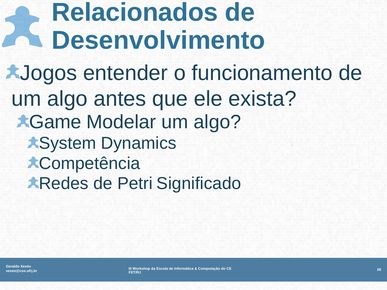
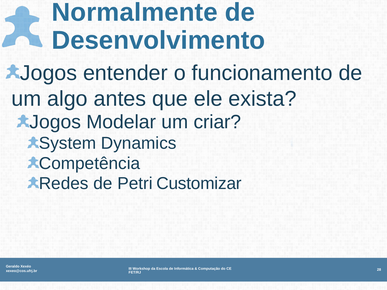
Relacionados: Relacionados -> Normalmente
Game at (55, 122): Game -> Jogos
Modelar um algo: algo -> criar
Significado: Significado -> Customizar
